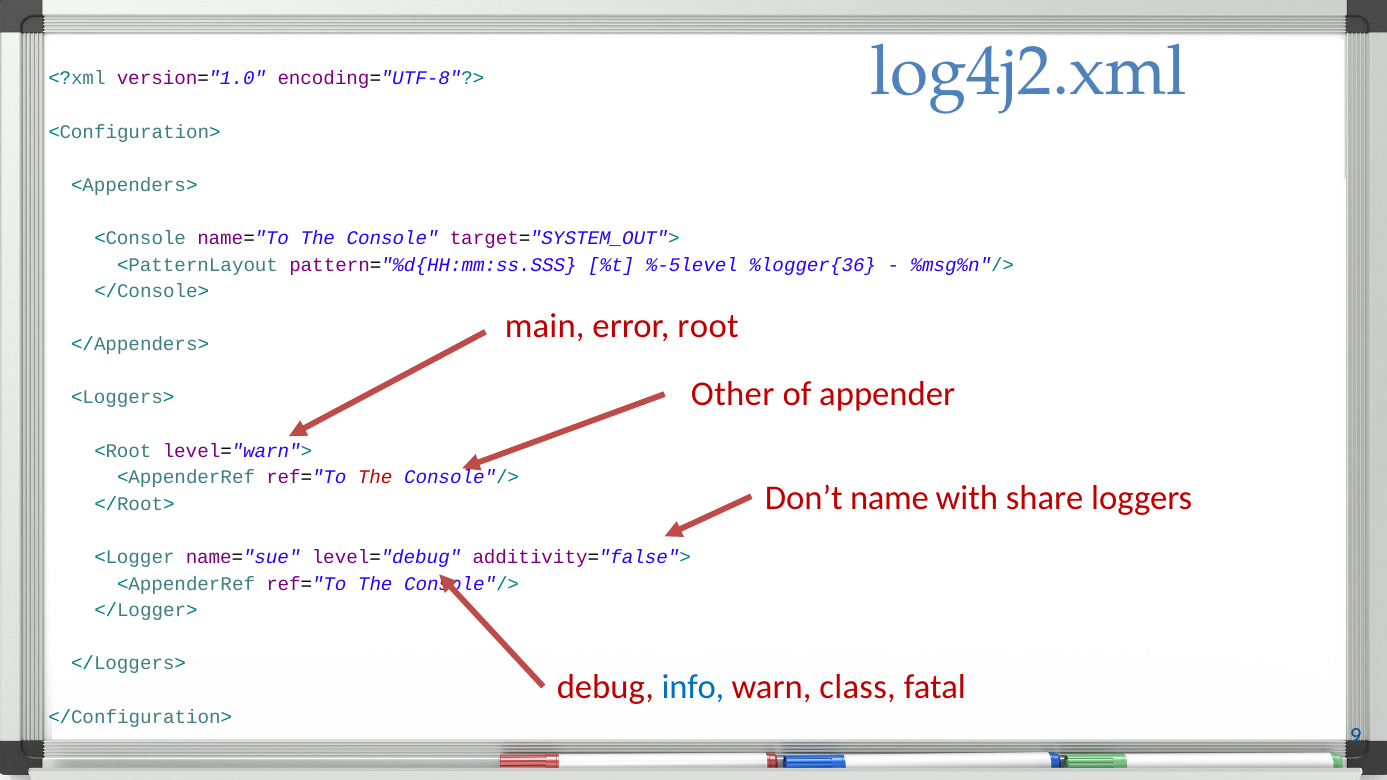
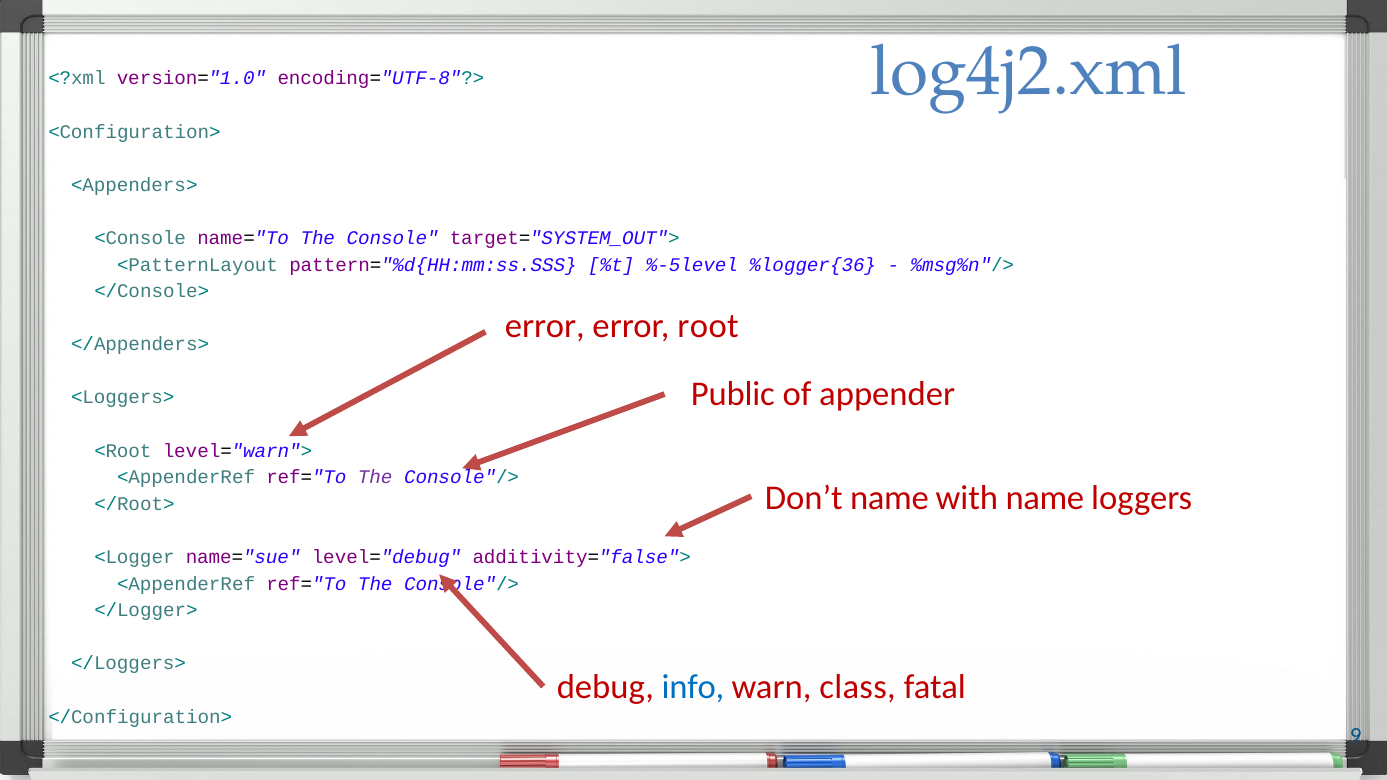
main at (545, 327): main -> error
Other: Other -> Public
The at (375, 478) colour: red -> purple
with share: share -> name
